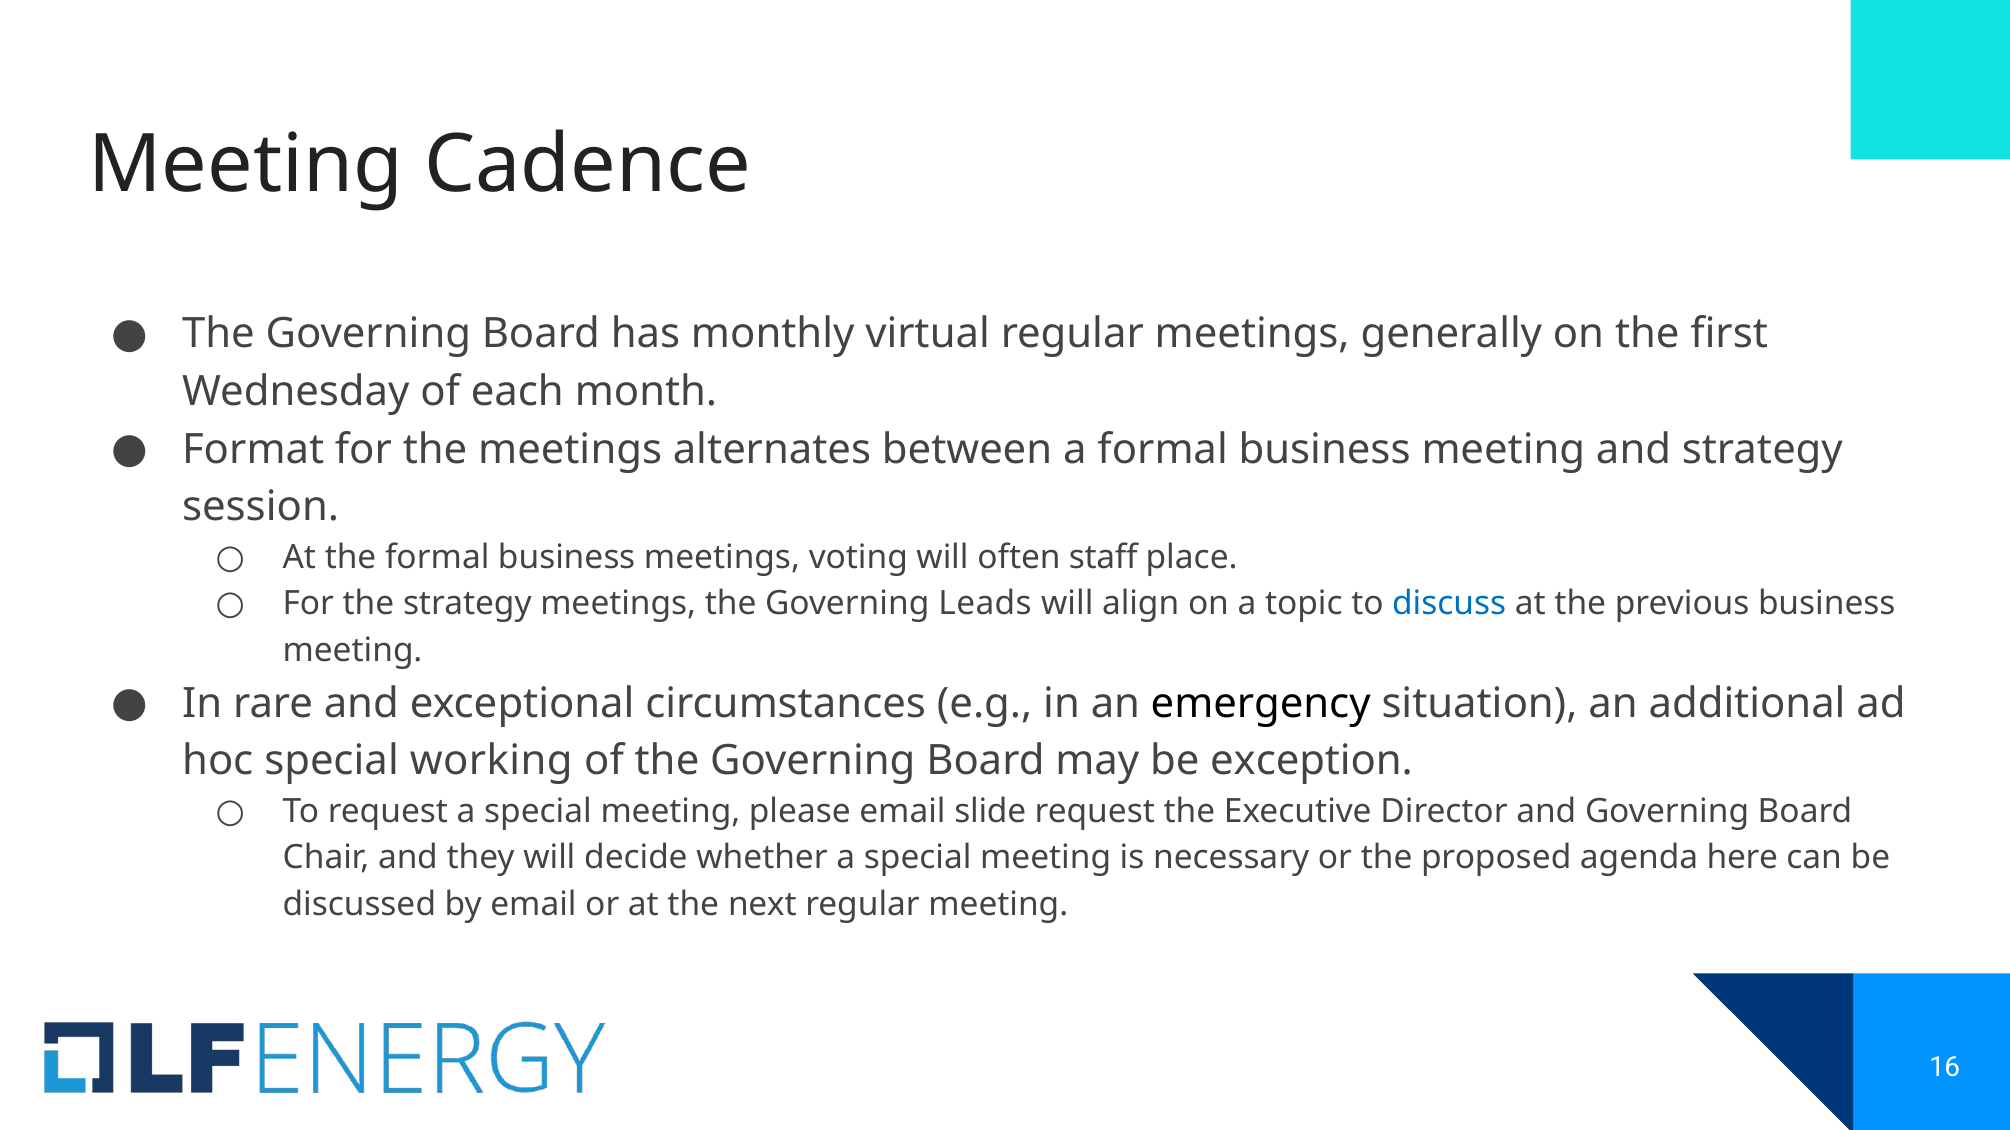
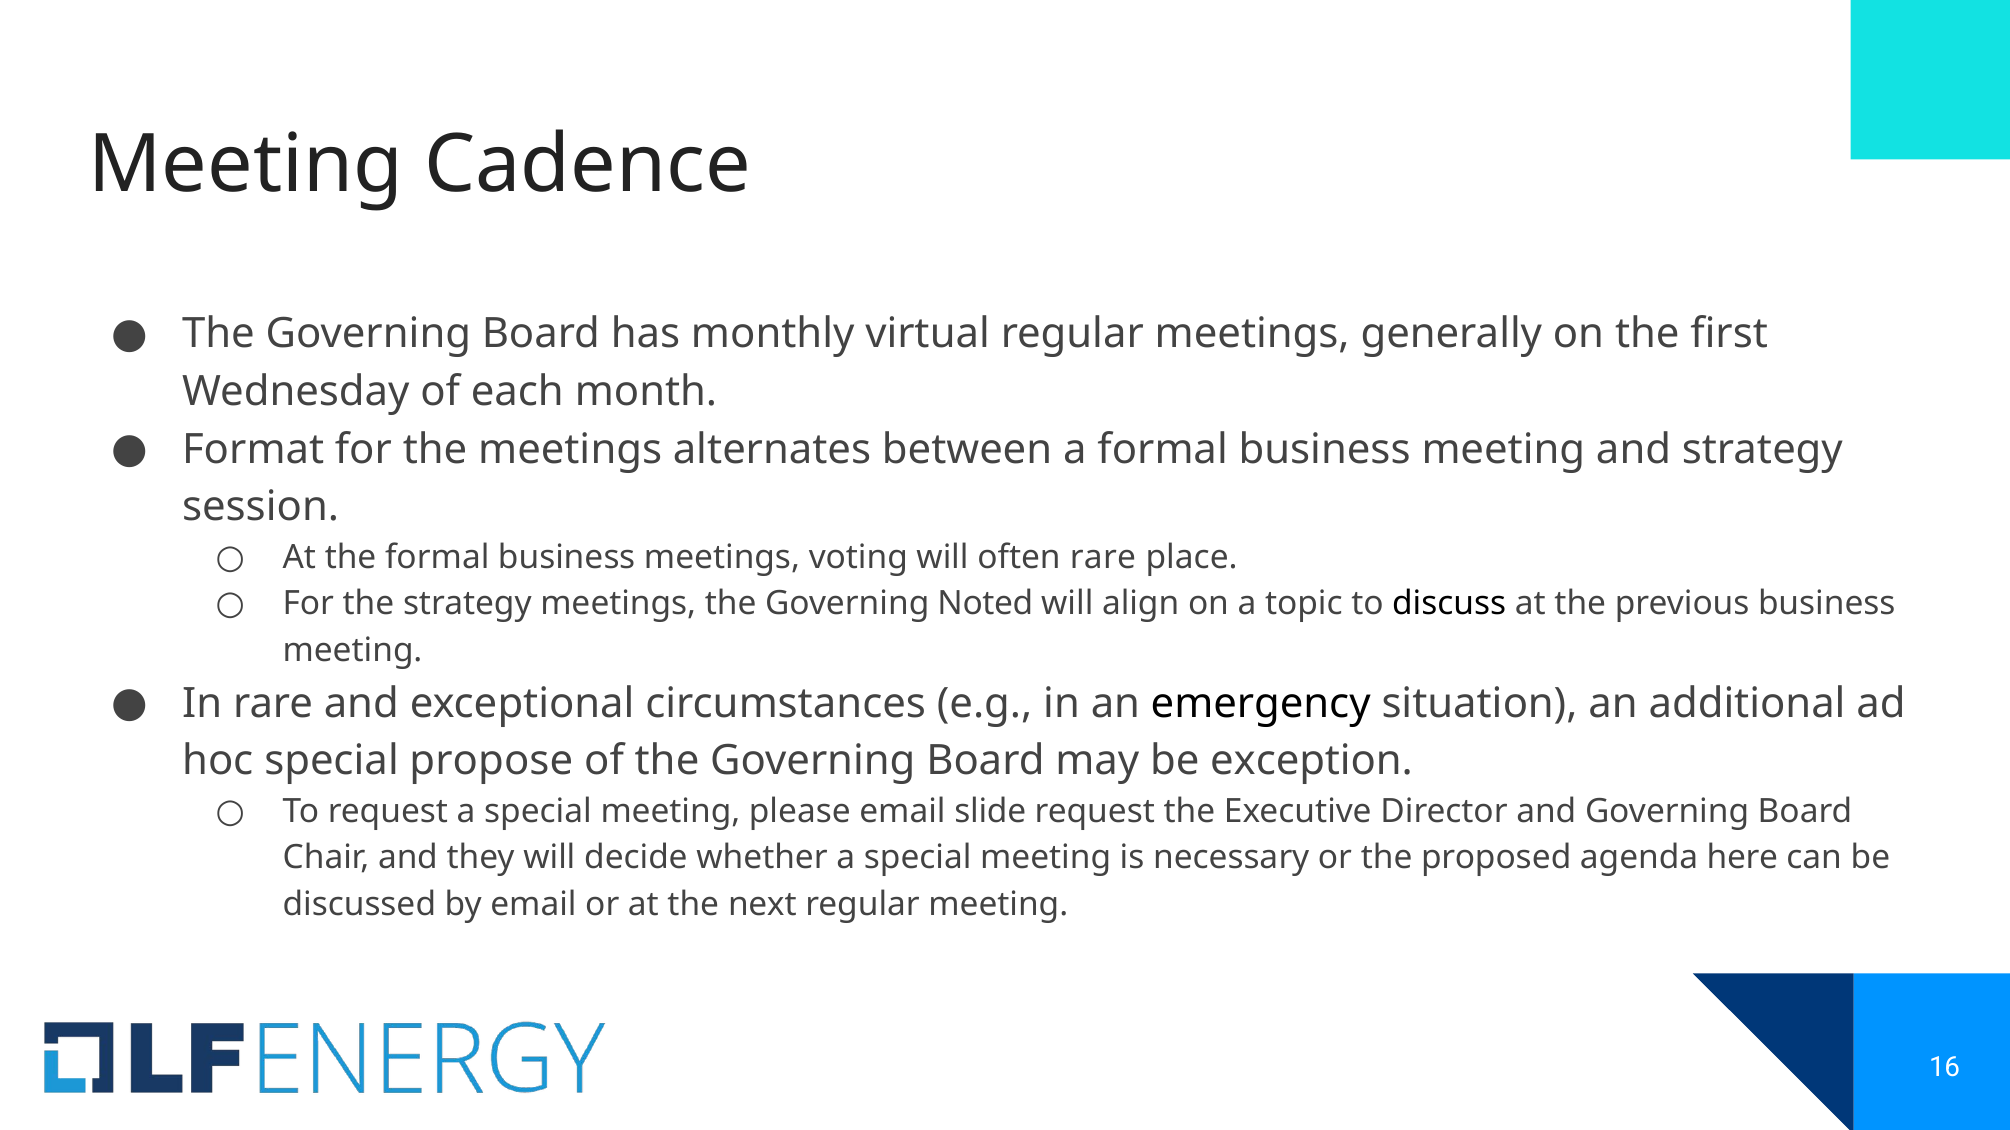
often staff: staff -> rare
Leads: Leads -> Noted
discuss colour: blue -> black
working: working -> propose
